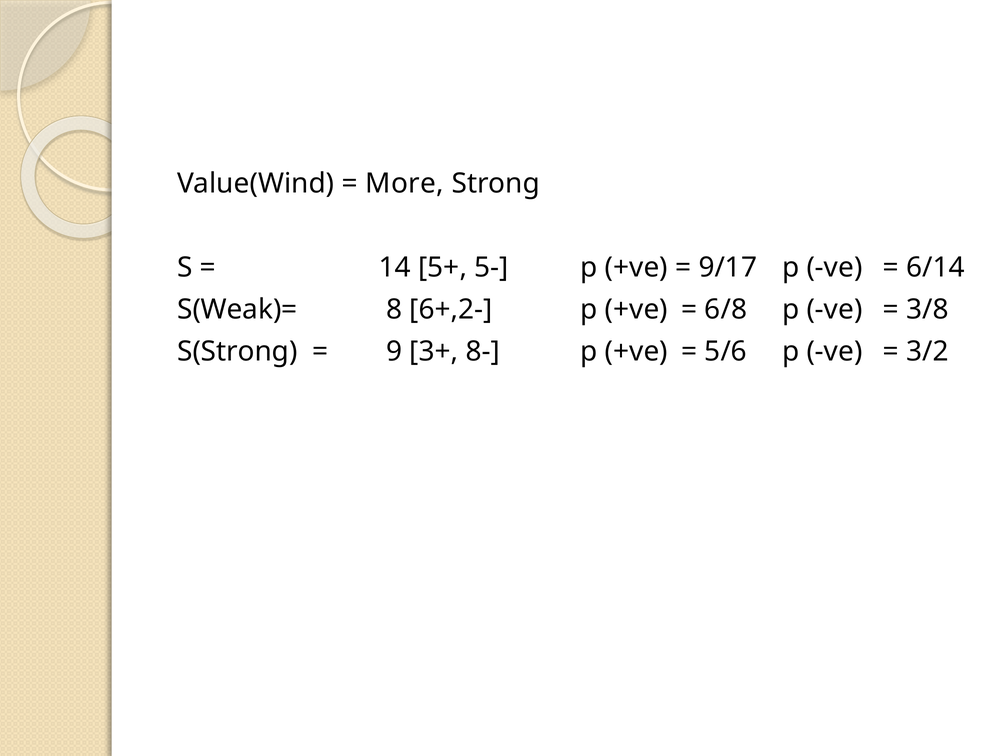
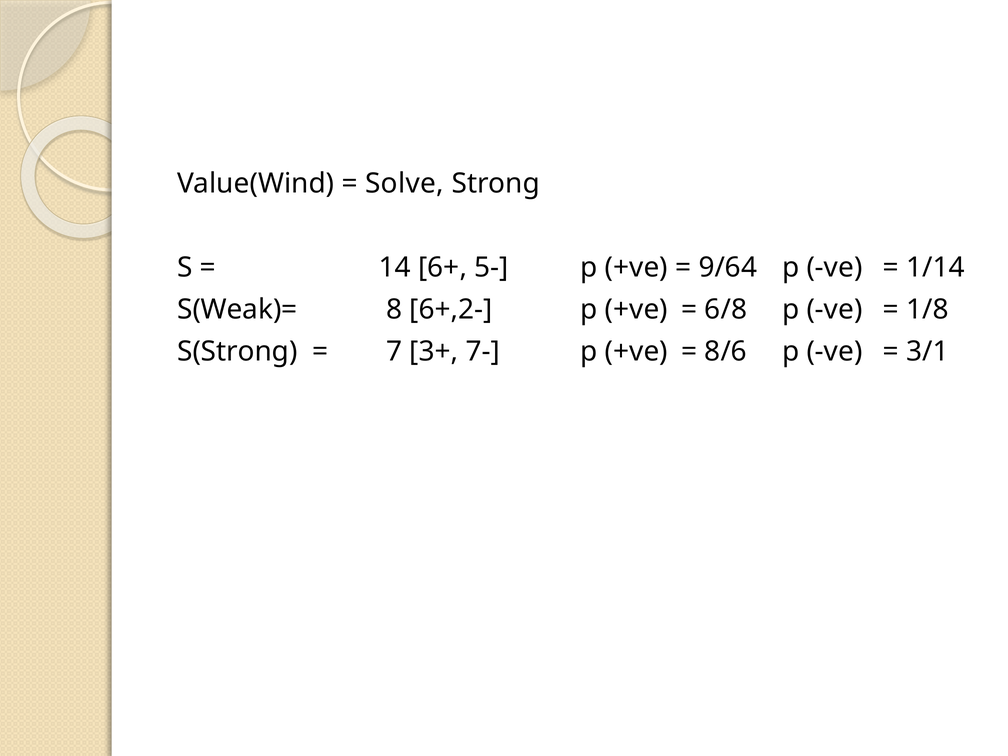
More: More -> Solve
5+: 5+ -> 6+
9/17: 9/17 -> 9/64
6/14: 6/14 -> 1/14
3/8: 3/8 -> 1/8
9: 9 -> 7
8-: 8- -> 7-
5/6: 5/6 -> 8/6
3/2: 3/2 -> 3/1
